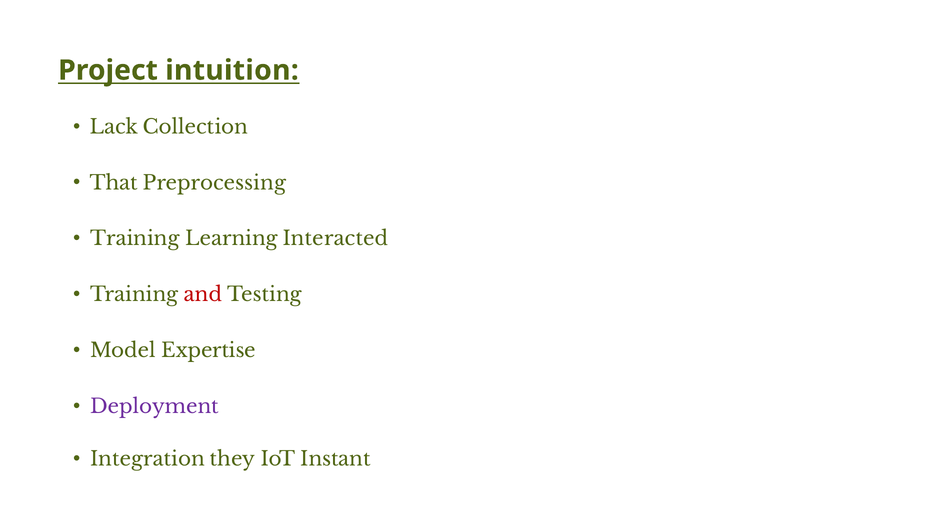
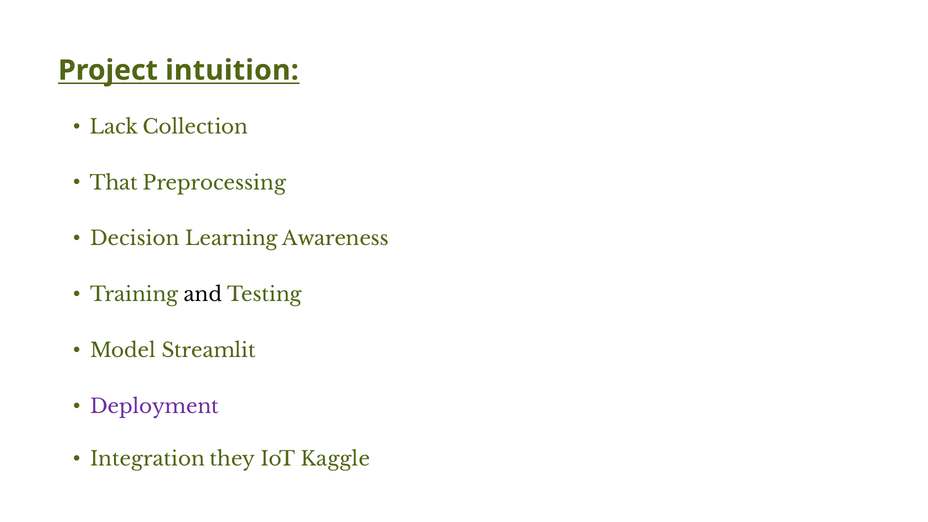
Training at (135, 239): Training -> Decision
Interacted: Interacted -> Awareness
and colour: red -> black
Expertise: Expertise -> Streamlit
Instant: Instant -> Kaggle
